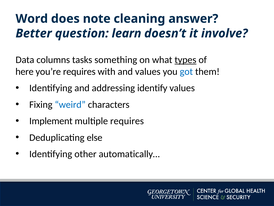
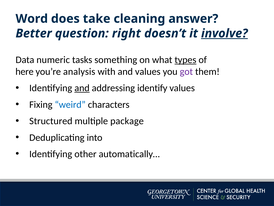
note: note -> take
learn: learn -> right
involve underline: none -> present
columns: columns -> numeric
you’re requires: requires -> analysis
got colour: blue -> purple
and at (82, 88) underline: none -> present
Implement: Implement -> Structured
multiple requires: requires -> package
else: else -> into
